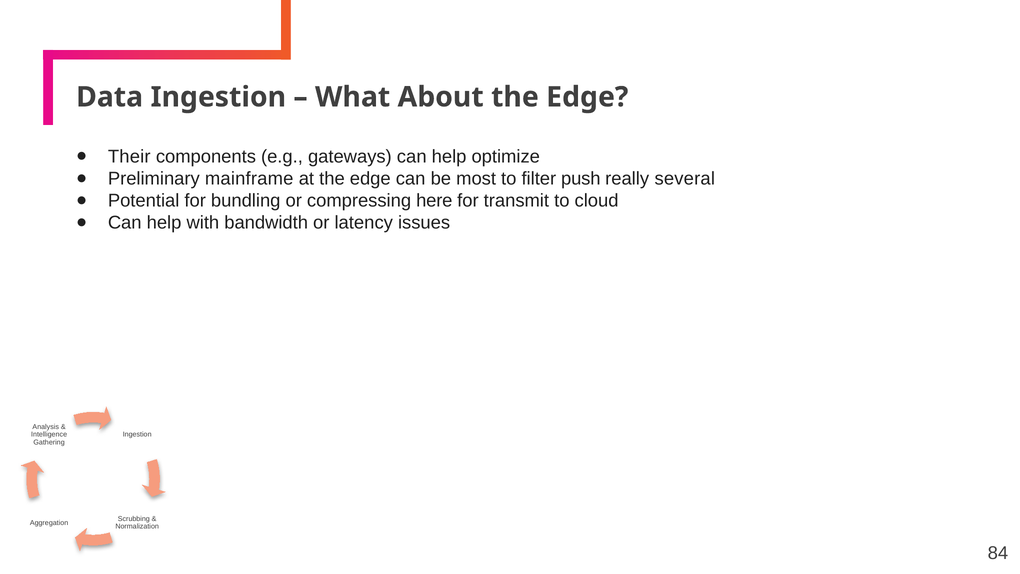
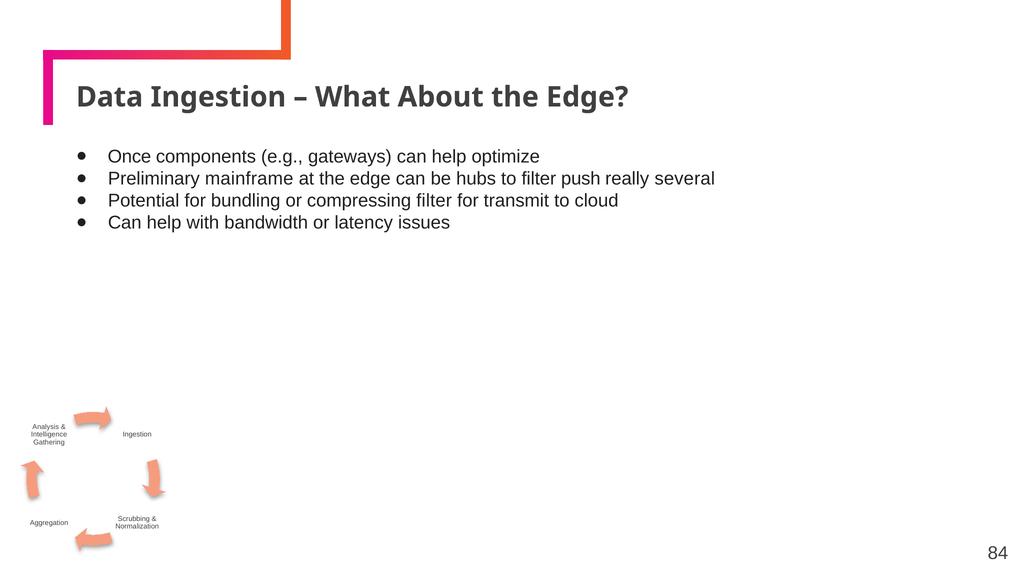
Their: Their -> Once
most: most -> hubs
compressing here: here -> filter
